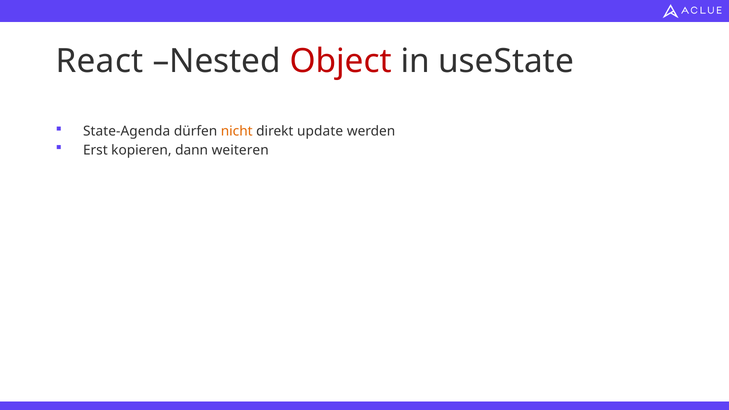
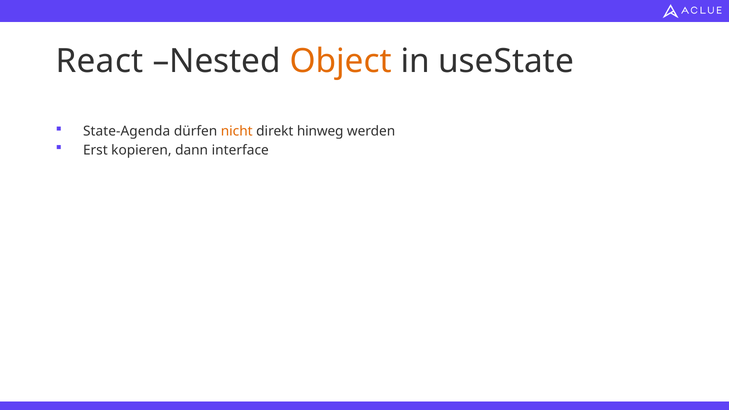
Object colour: red -> orange
update: update -> hinweg
weiteren: weiteren -> interface
